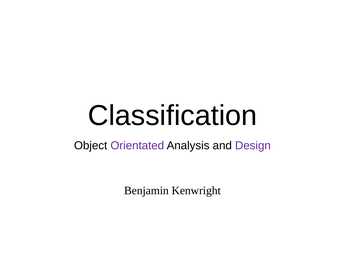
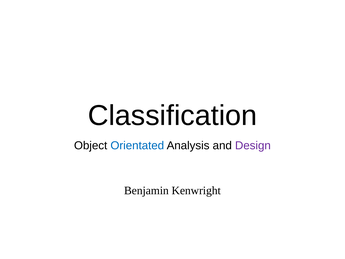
Orientated colour: purple -> blue
